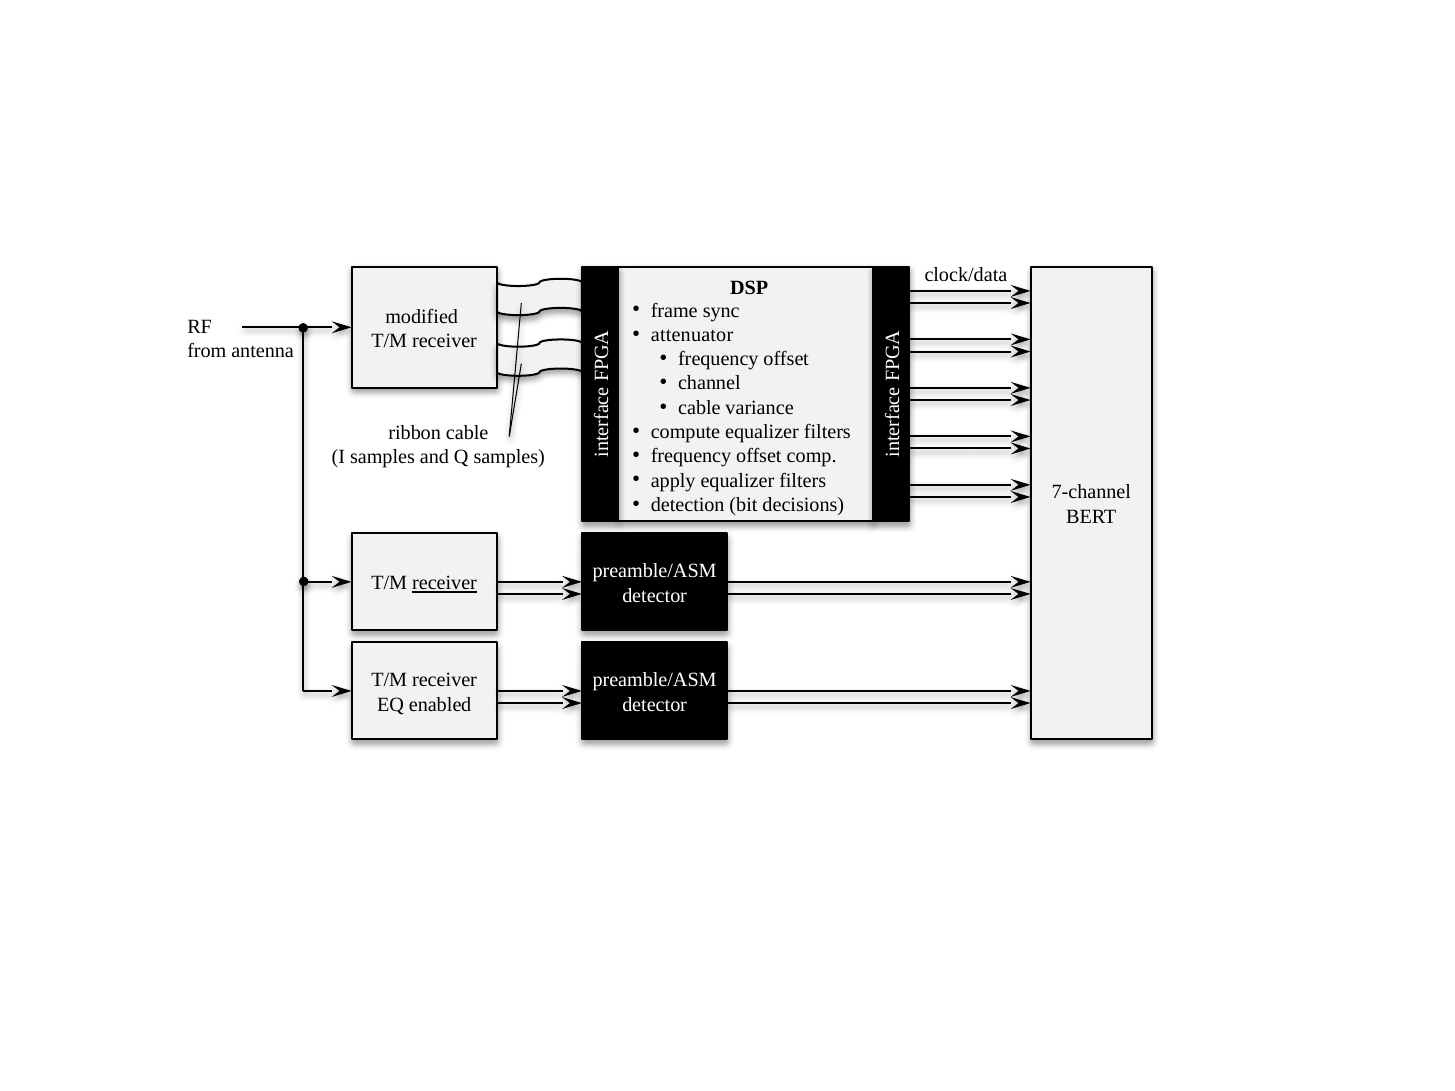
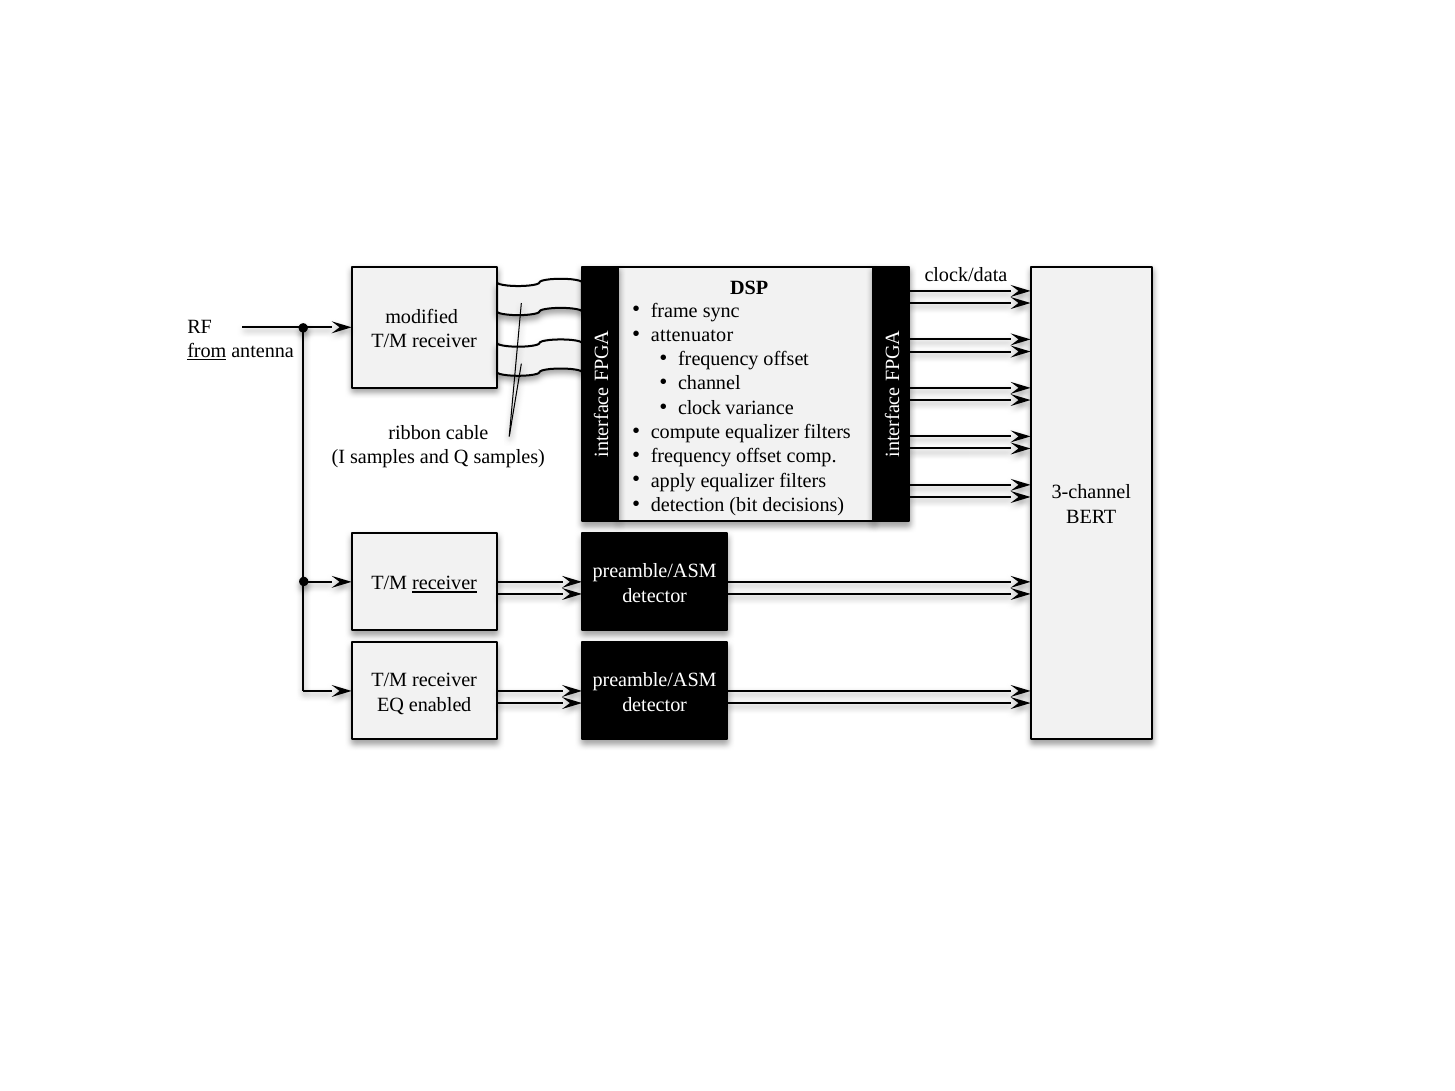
from underline: none -> present
cable at (699, 408): cable -> clock
7-channel: 7-channel -> 3-channel
